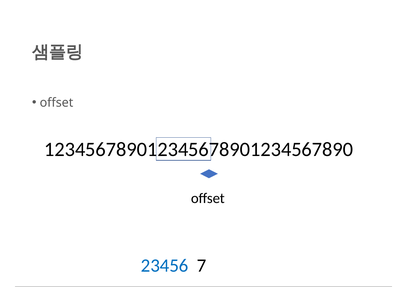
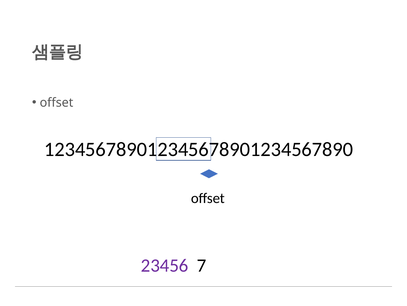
23456 colour: blue -> purple
